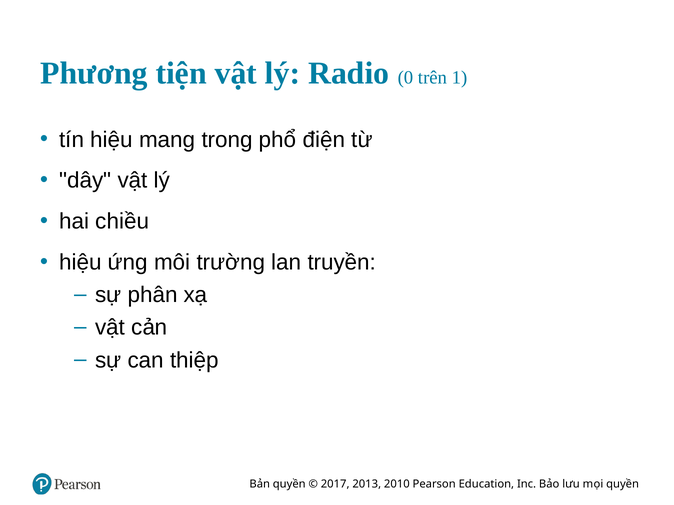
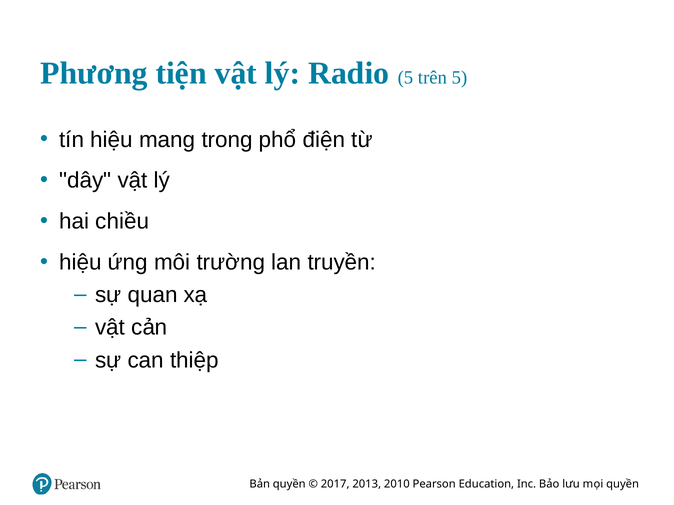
Radio 0: 0 -> 5
trên 1: 1 -> 5
phân: phân -> quan
